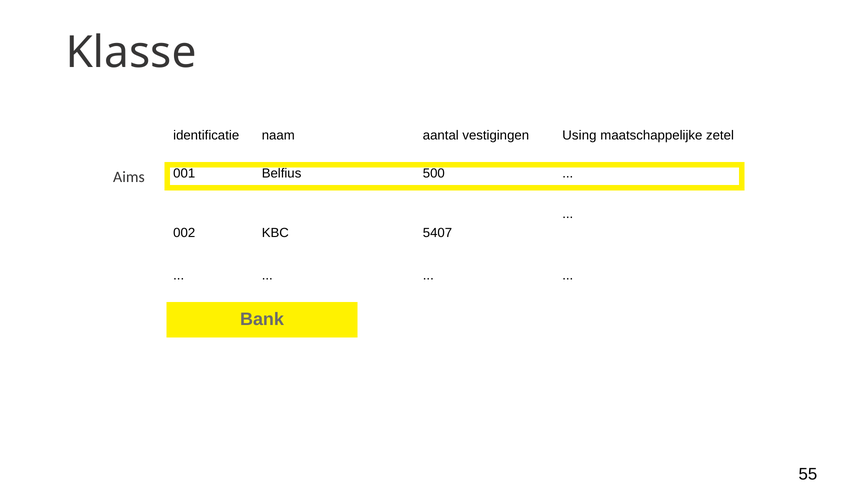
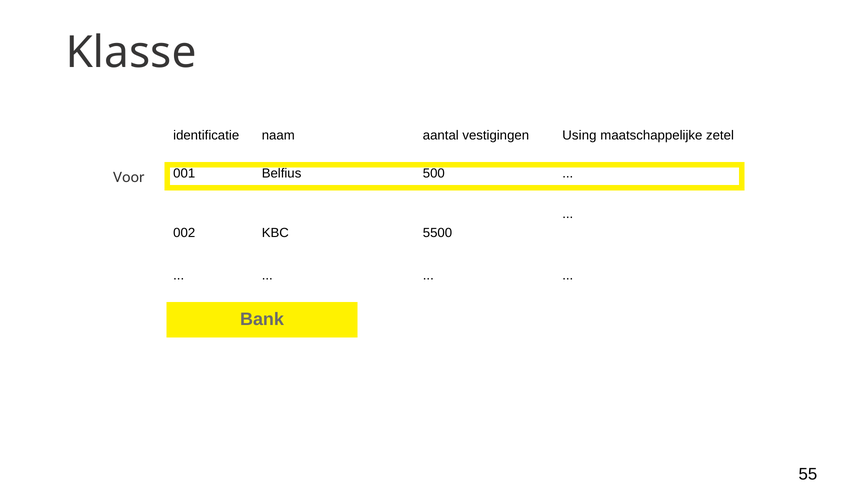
Aims: Aims -> Voor
5407: 5407 -> 5500
